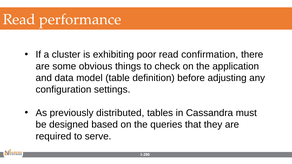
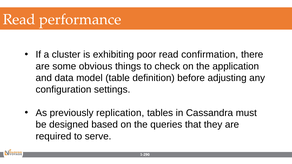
distributed: distributed -> replication
